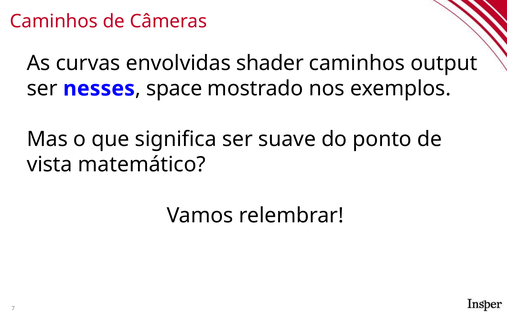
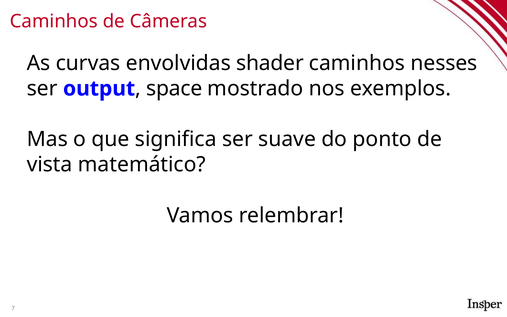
output: output -> nesses
nesses: nesses -> output
